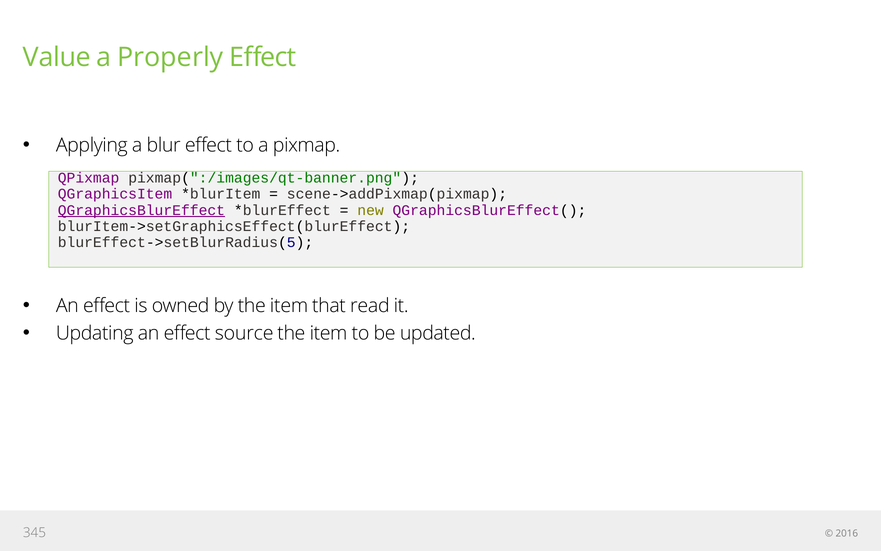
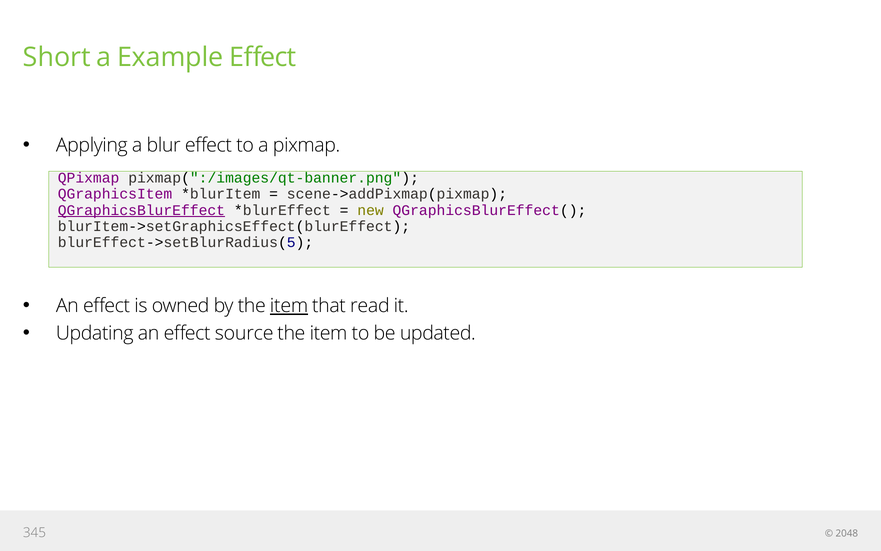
Value: Value -> Short
Properly: Properly -> Example
item at (289, 306) underline: none -> present
2016: 2016 -> 2048
